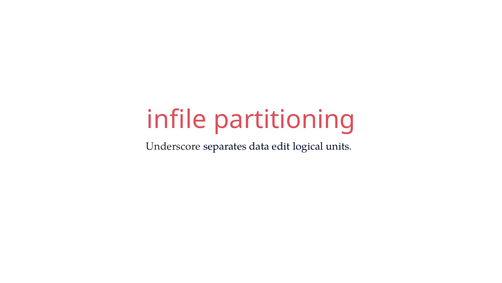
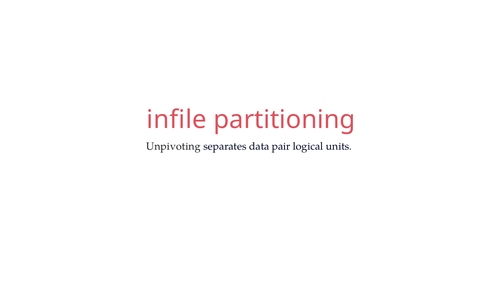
Underscore: Underscore -> Unpivoting
edit: edit -> pair
